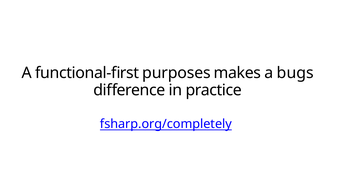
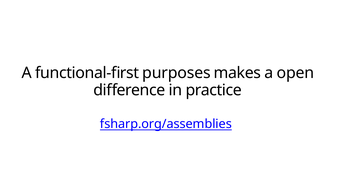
bugs: bugs -> open
fsharp.org/completely: fsharp.org/completely -> fsharp.org/assemblies
